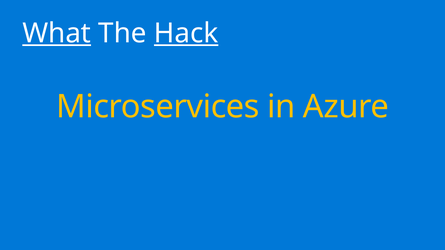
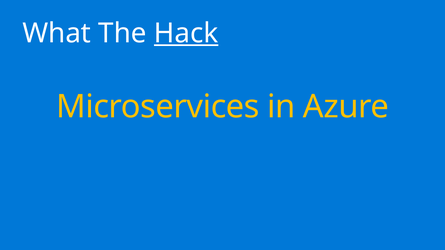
What underline: present -> none
